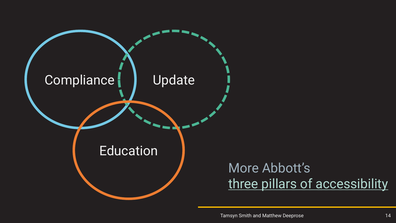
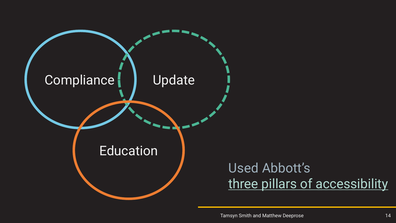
More: More -> Used
